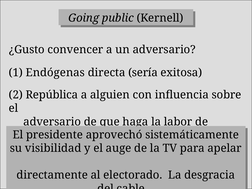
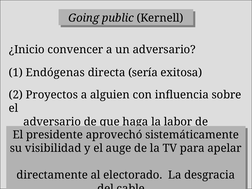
¿Gusto: ¿Gusto -> ¿Inicio
República: República -> Proyectos
